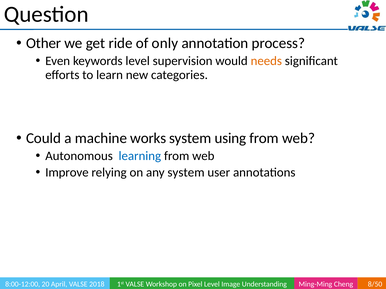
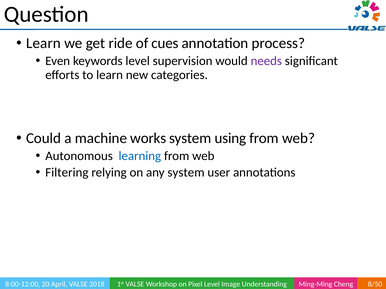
Other at (44, 43): Other -> Learn
only: only -> cues
needs colour: orange -> purple
Improve: Improve -> Filtering
